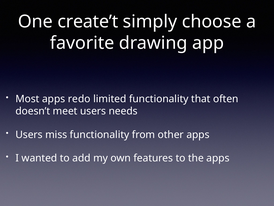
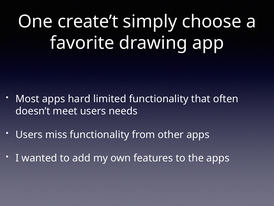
redo: redo -> hard
